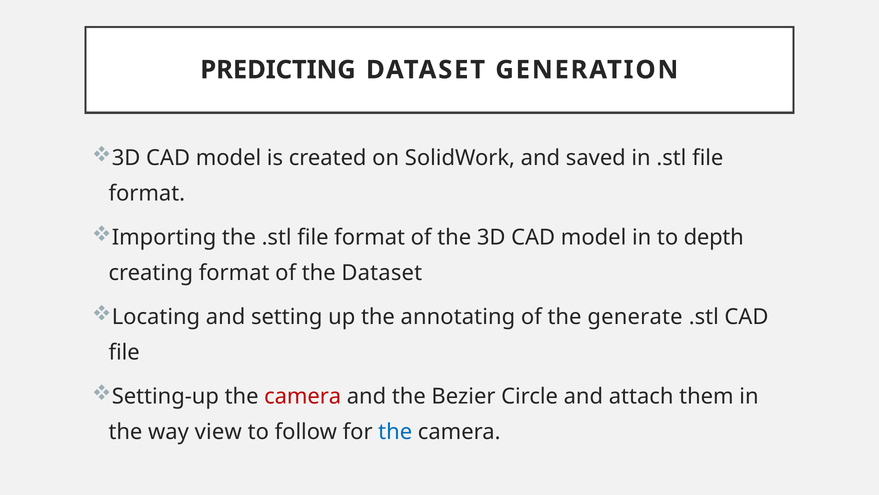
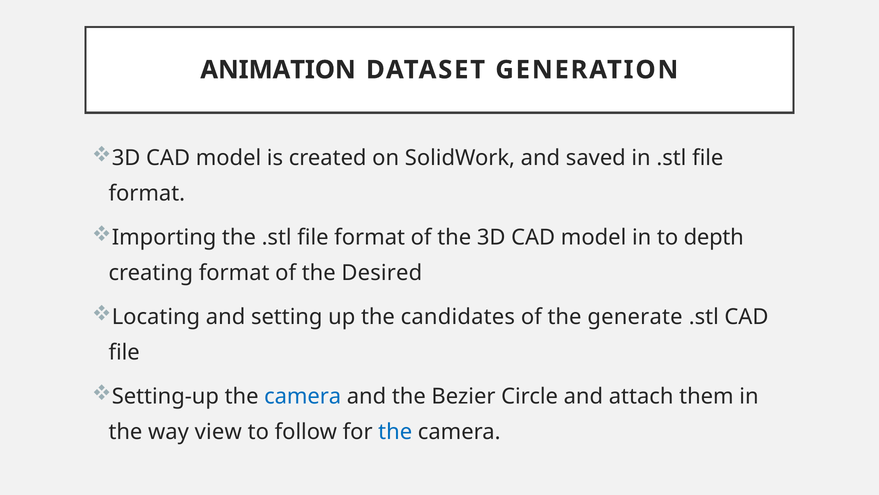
PREDICTING: PREDICTING -> ANIMATION
the Dataset: Dataset -> Desired
annotating: annotating -> candidates
camera at (303, 396) colour: red -> blue
